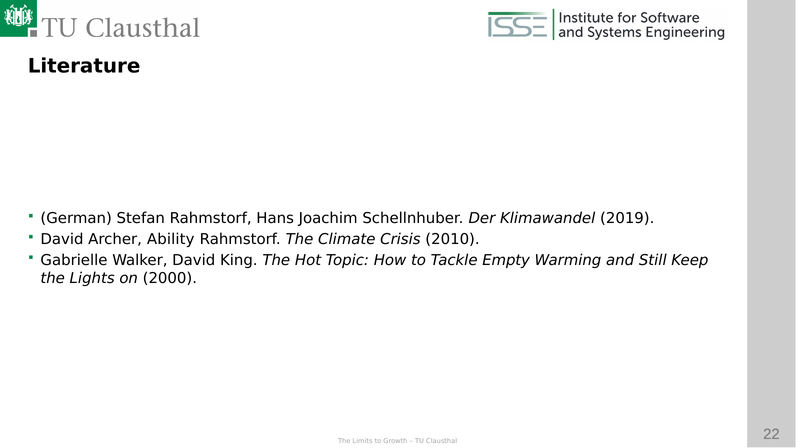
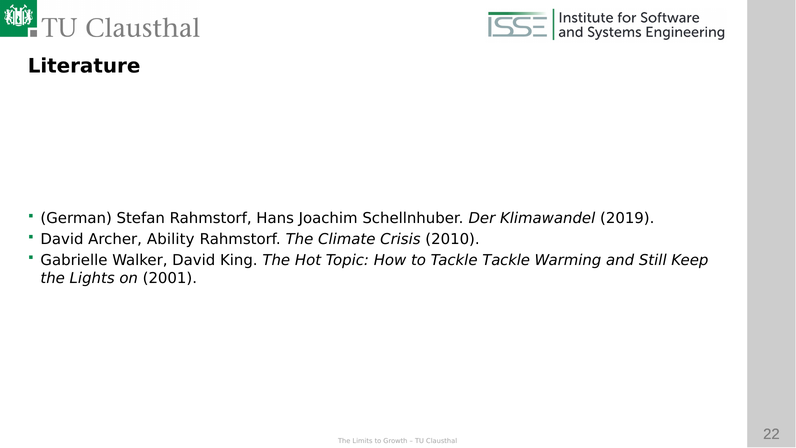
Tackle Empty: Empty -> Tackle
2000: 2000 -> 2001
